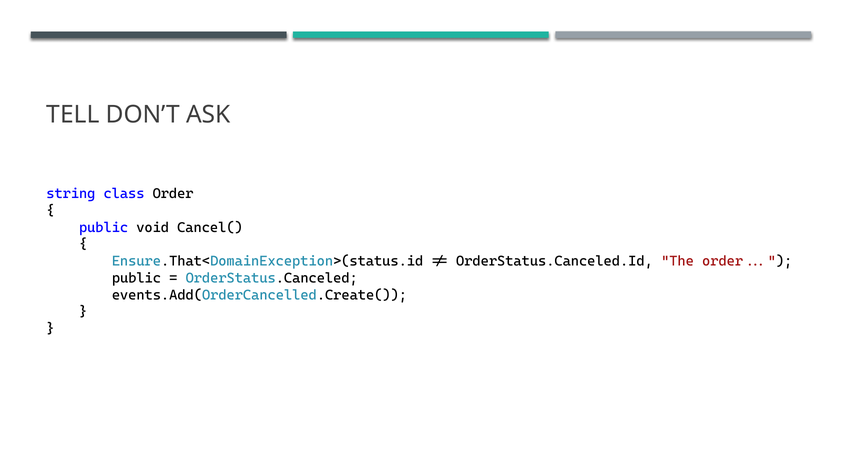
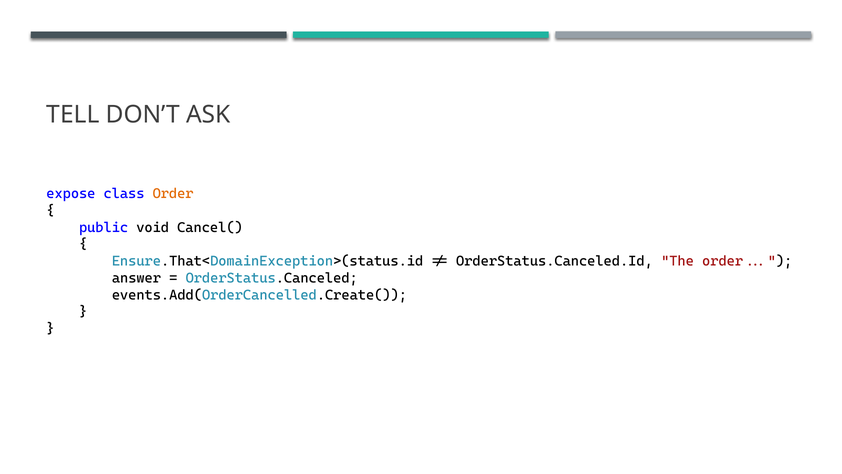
string: string -> expose
Order colour: black -> orange
public at (136, 278): public -> answer
